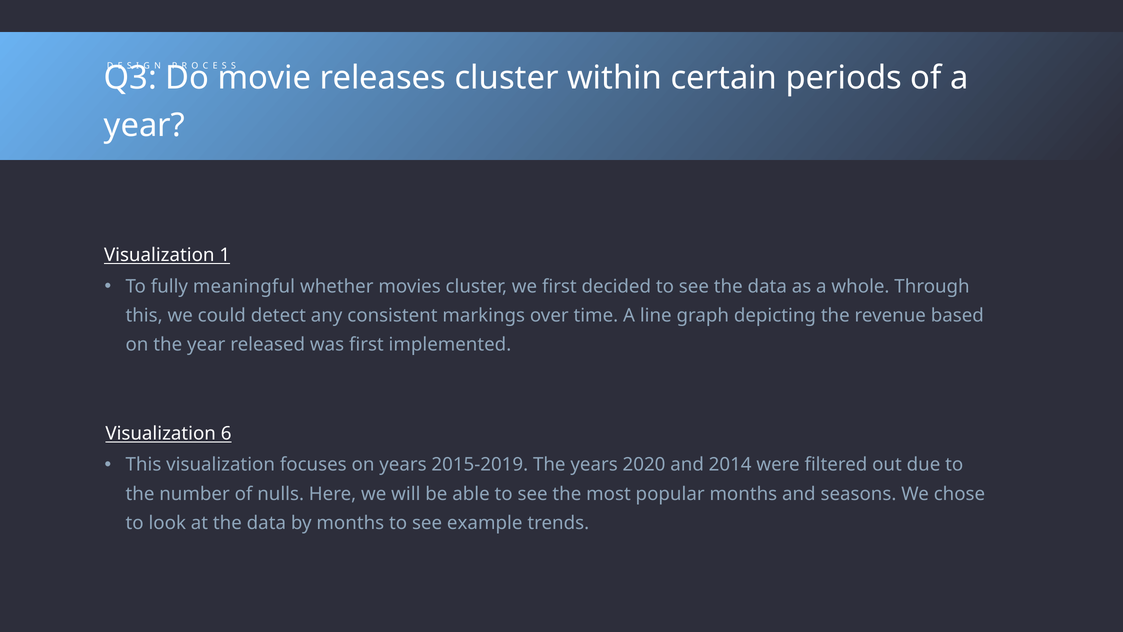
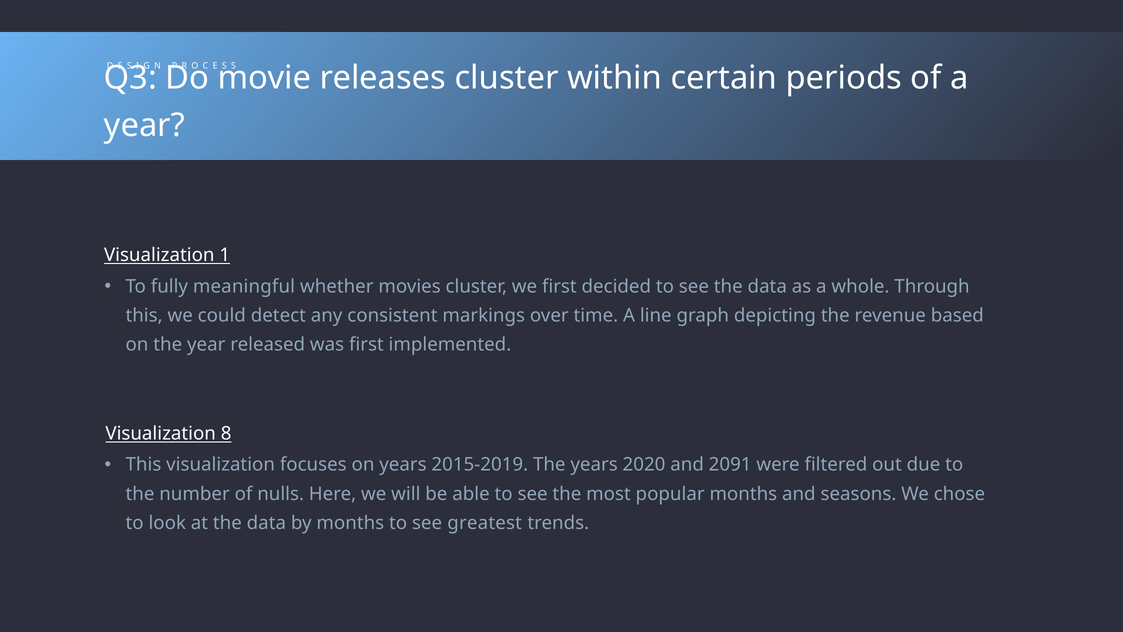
6: 6 -> 8
2014: 2014 -> 2091
example: example -> greatest
